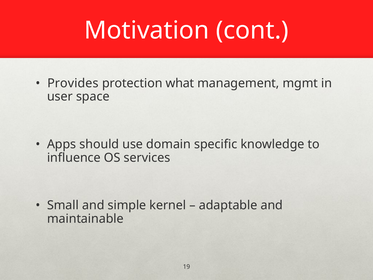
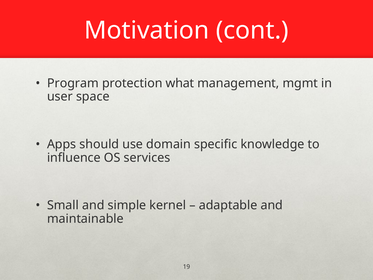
Provides: Provides -> Program
